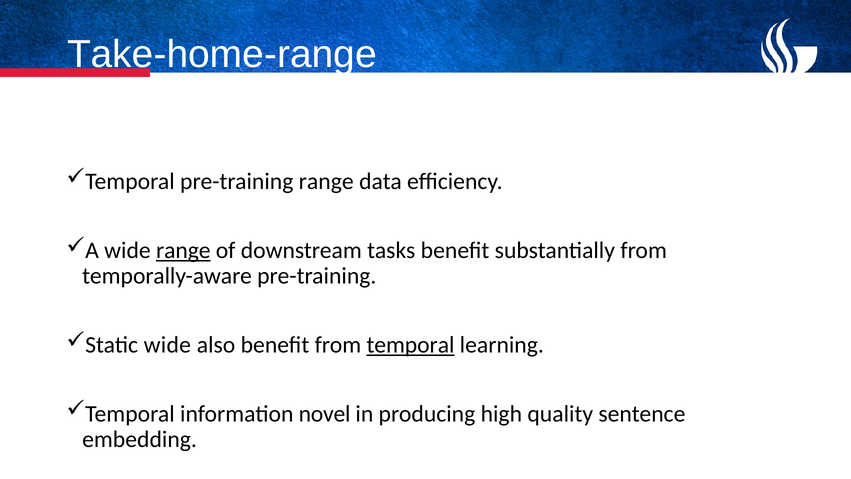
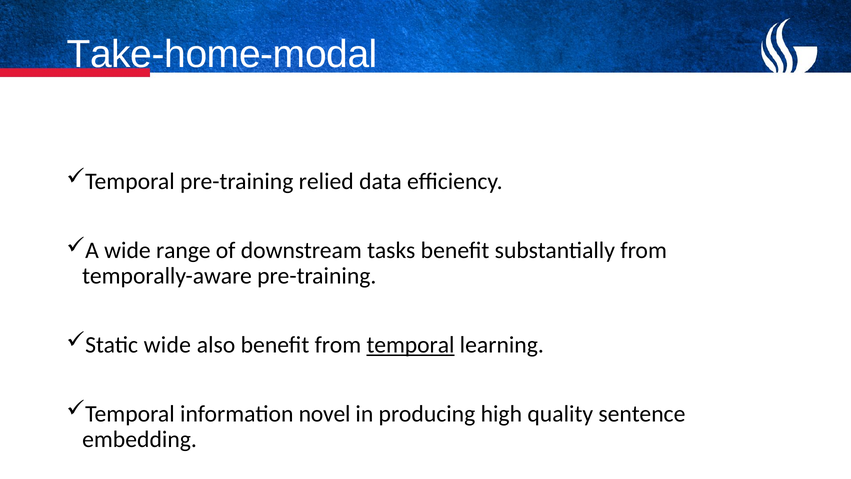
Take-home-range: Take-home-range -> Take-home-modal
pre-training range: range -> relied
range at (183, 250) underline: present -> none
